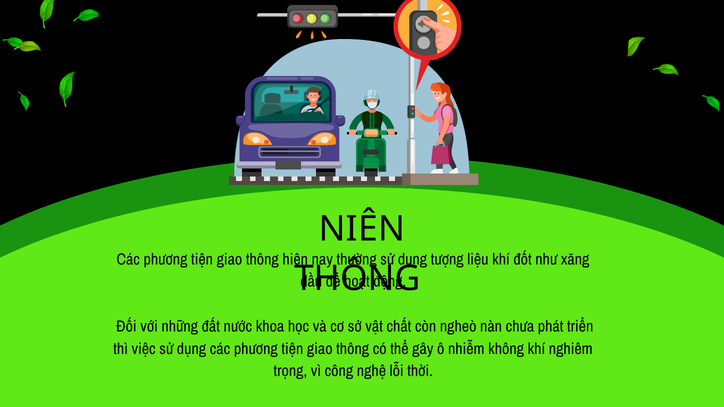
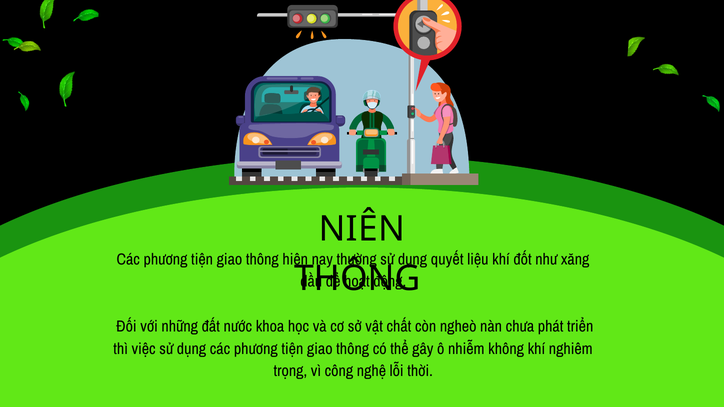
tượng: tượng -> quyết
